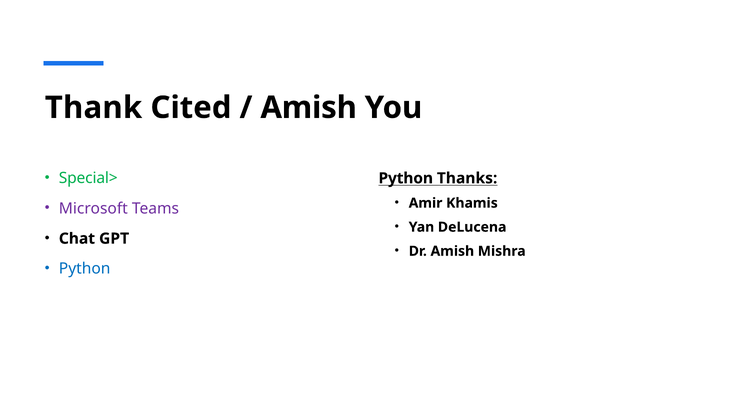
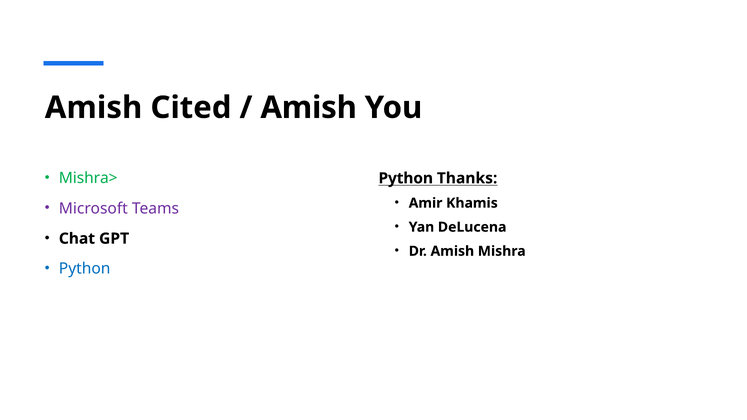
Thank at (93, 108): Thank -> Amish
Special>: Special> -> Mishra>
